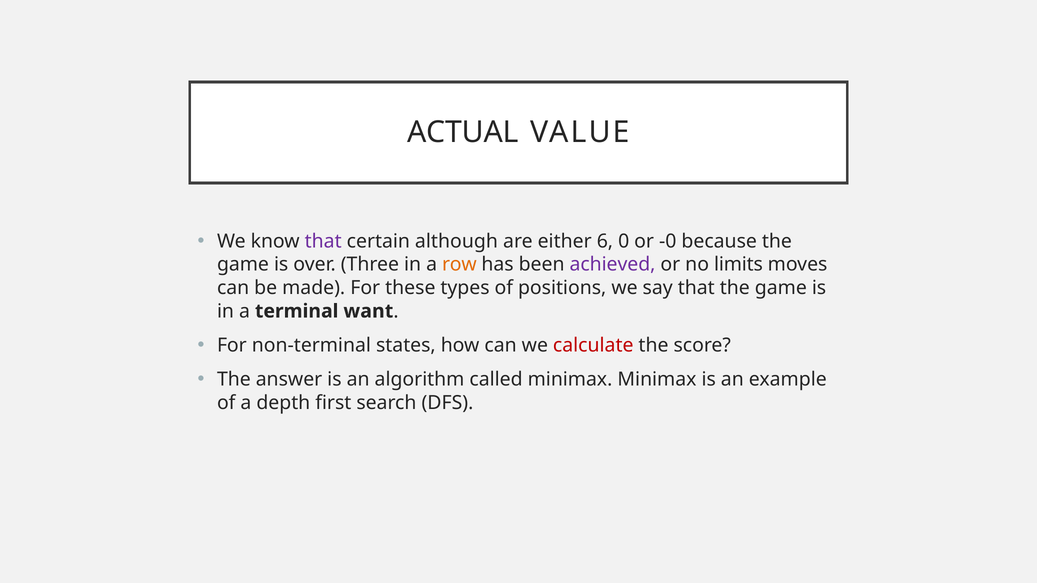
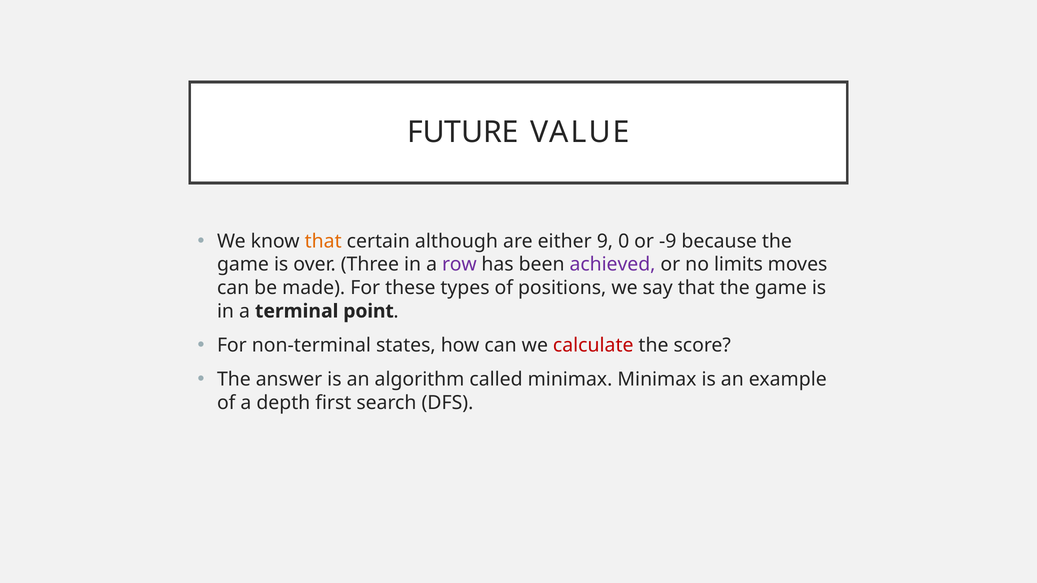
ACTUAL: ACTUAL -> FUTURE
that at (323, 241) colour: purple -> orange
6: 6 -> 9
-0: -0 -> -9
row colour: orange -> purple
want: want -> point
